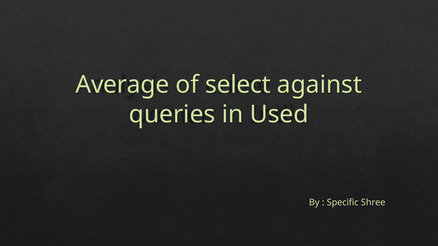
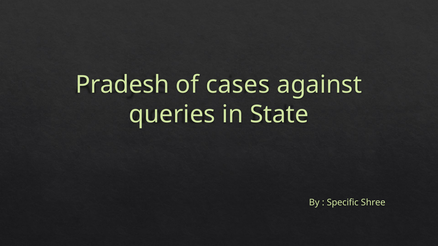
Average: Average -> Pradesh
select: select -> cases
Used: Used -> State
